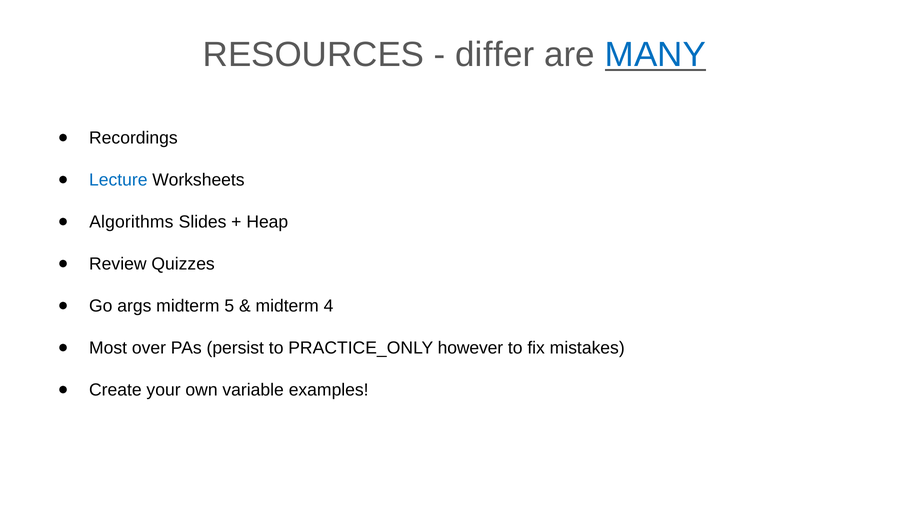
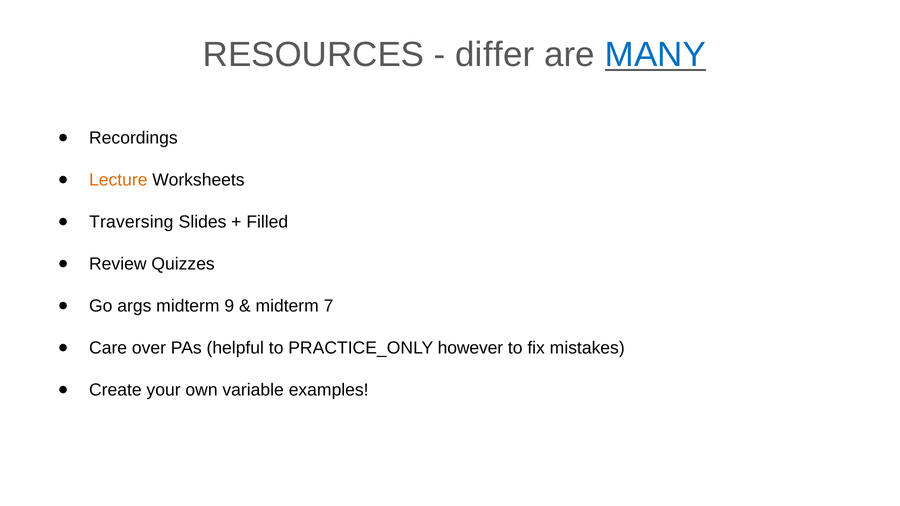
Lecture colour: blue -> orange
Algorithms: Algorithms -> Traversing
Heap: Heap -> Filled
5: 5 -> 9
4: 4 -> 7
Most: Most -> Care
persist: persist -> helpful
